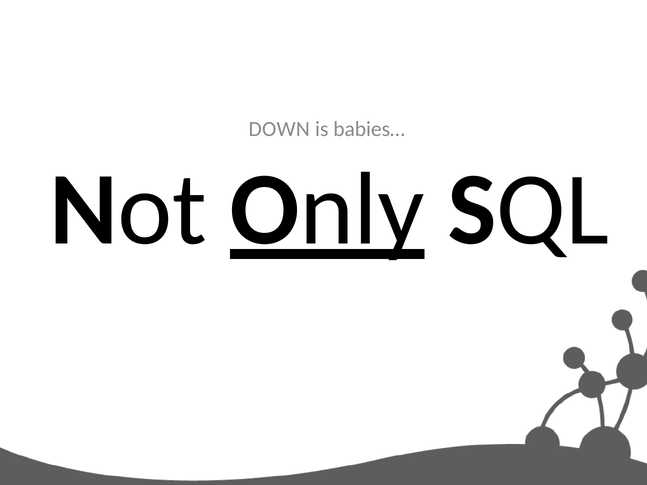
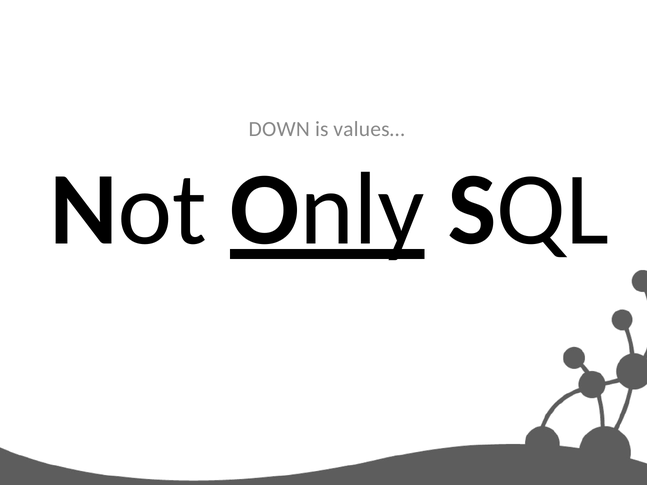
babies…: babies… -> values…
